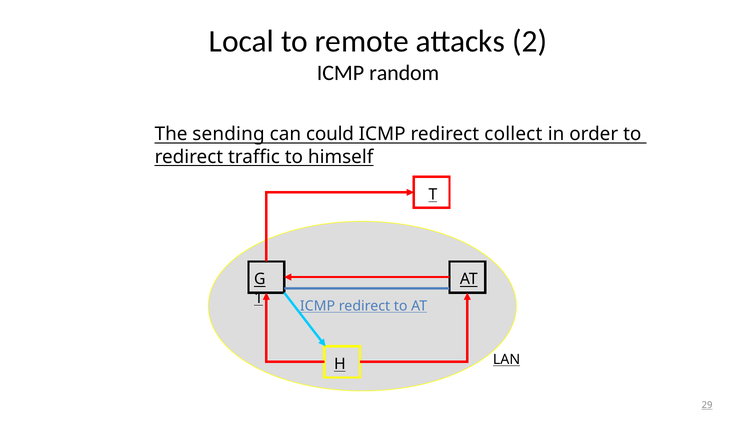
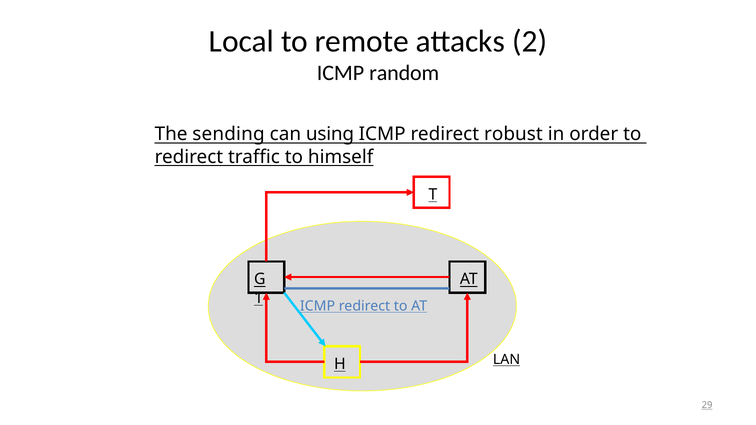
could: could -> using
collect: collect -> robust
